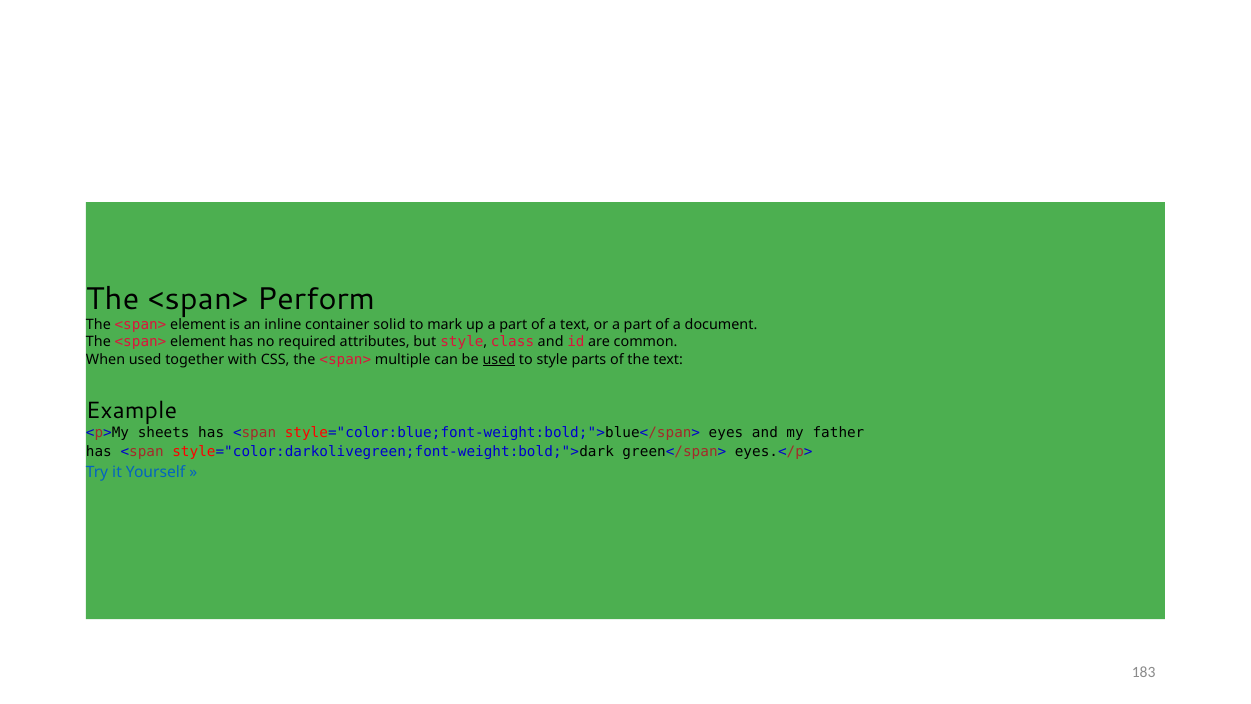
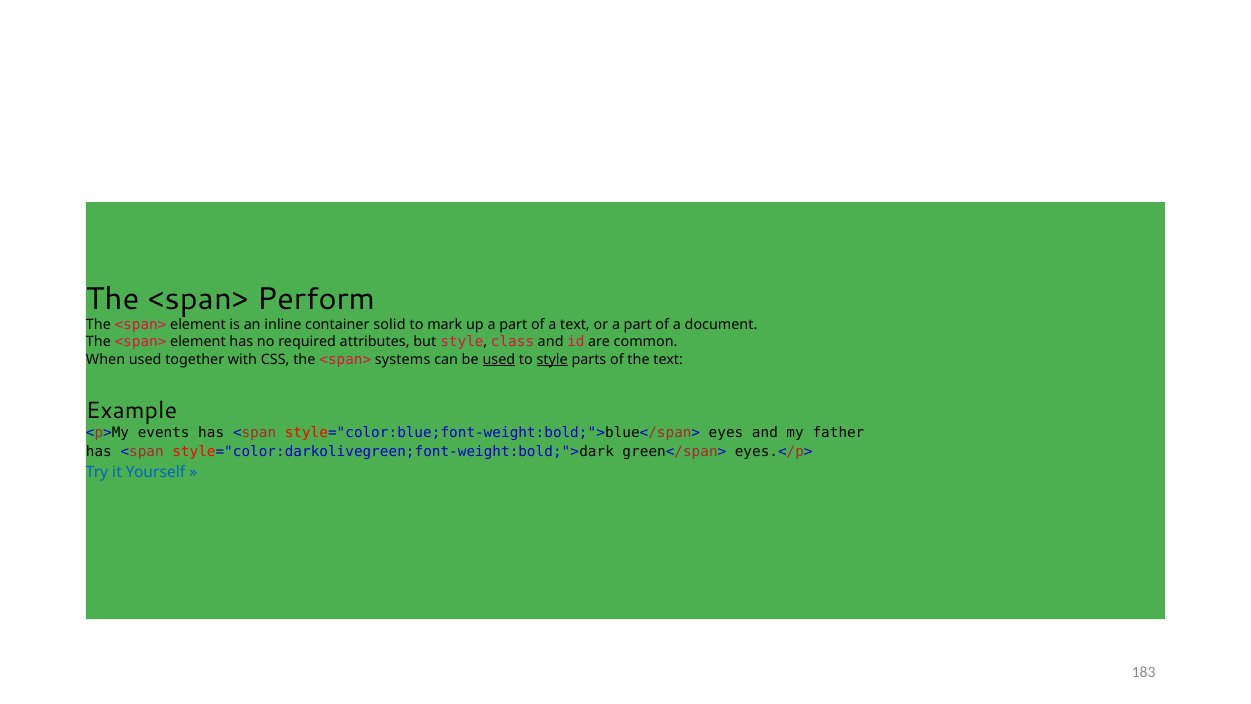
multiple: multiple -> systems
style at (552, 359) underline: none -> present
sheets: sheets -> events
